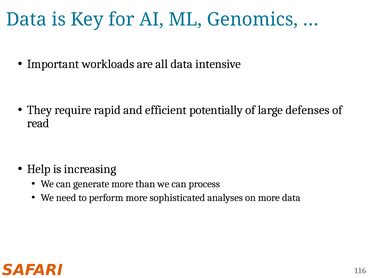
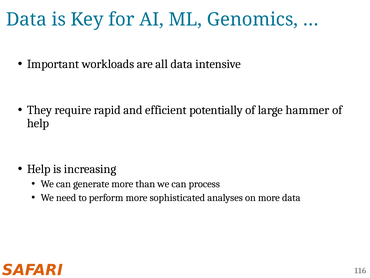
defenses: defenses -> hammer
read at (38, 123): read -> help
